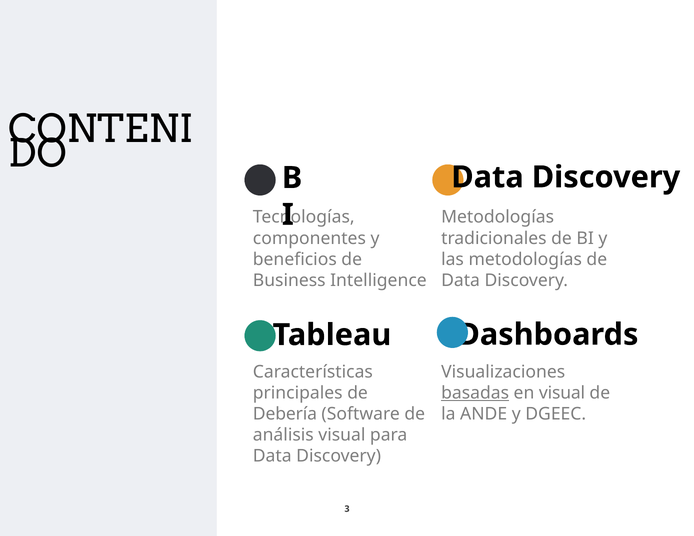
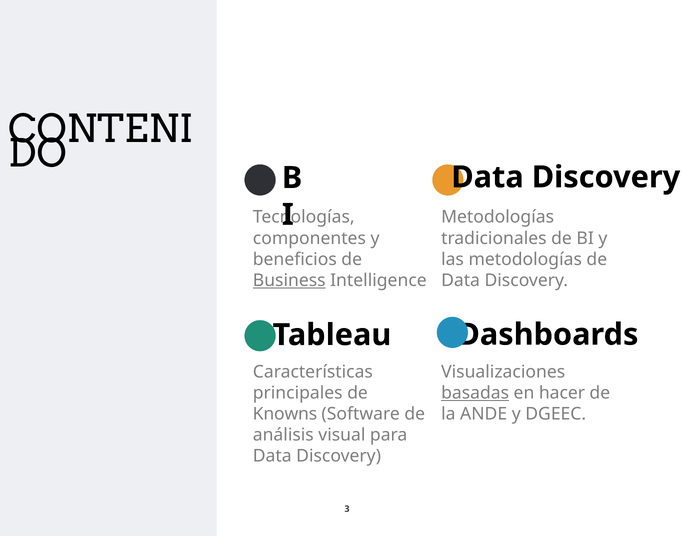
Business underline: none -> present
en visual: visual -> hacer
Debería: Debería -> Knowns
